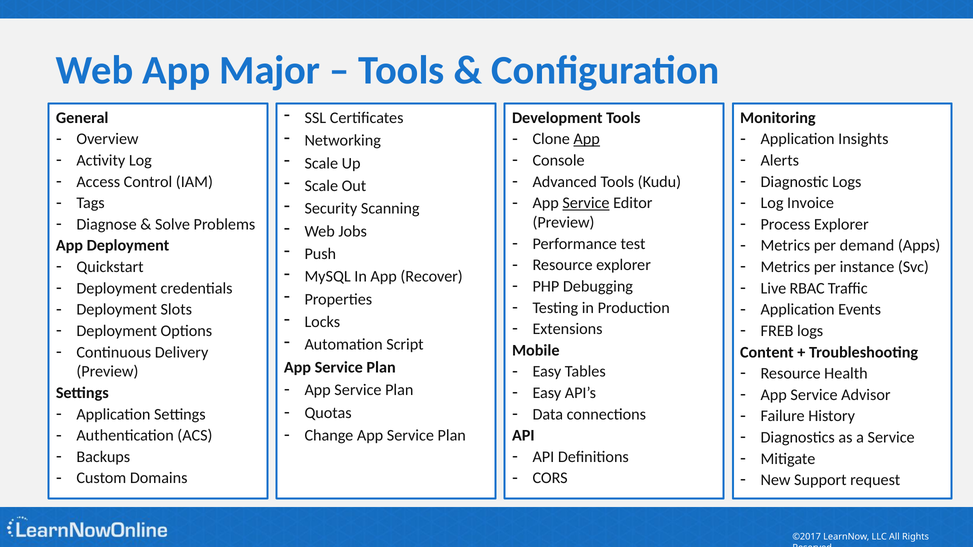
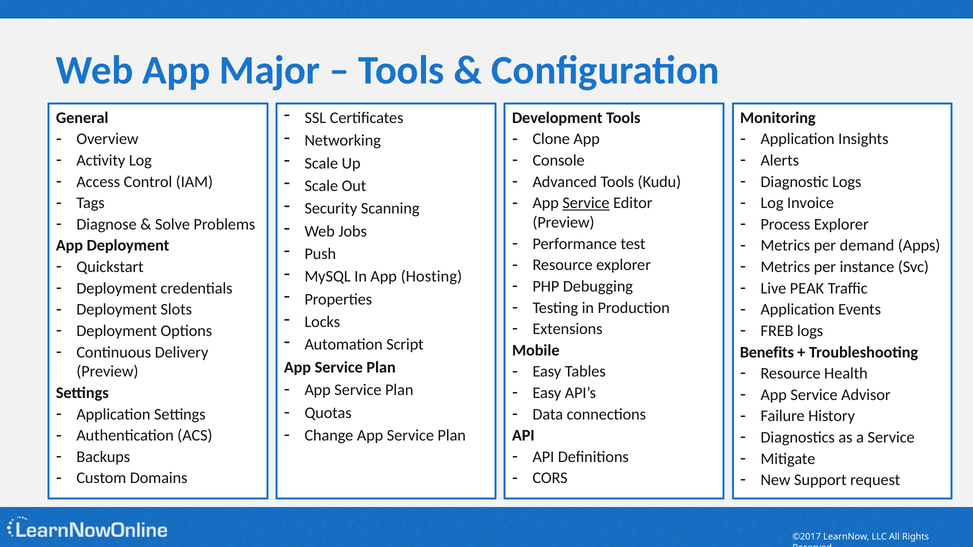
App at (587, 139) underline: present -> none
Recover: Recover -> Hosting
RBAC: RBAC -> PEAK
Content: Content -> Benefits
